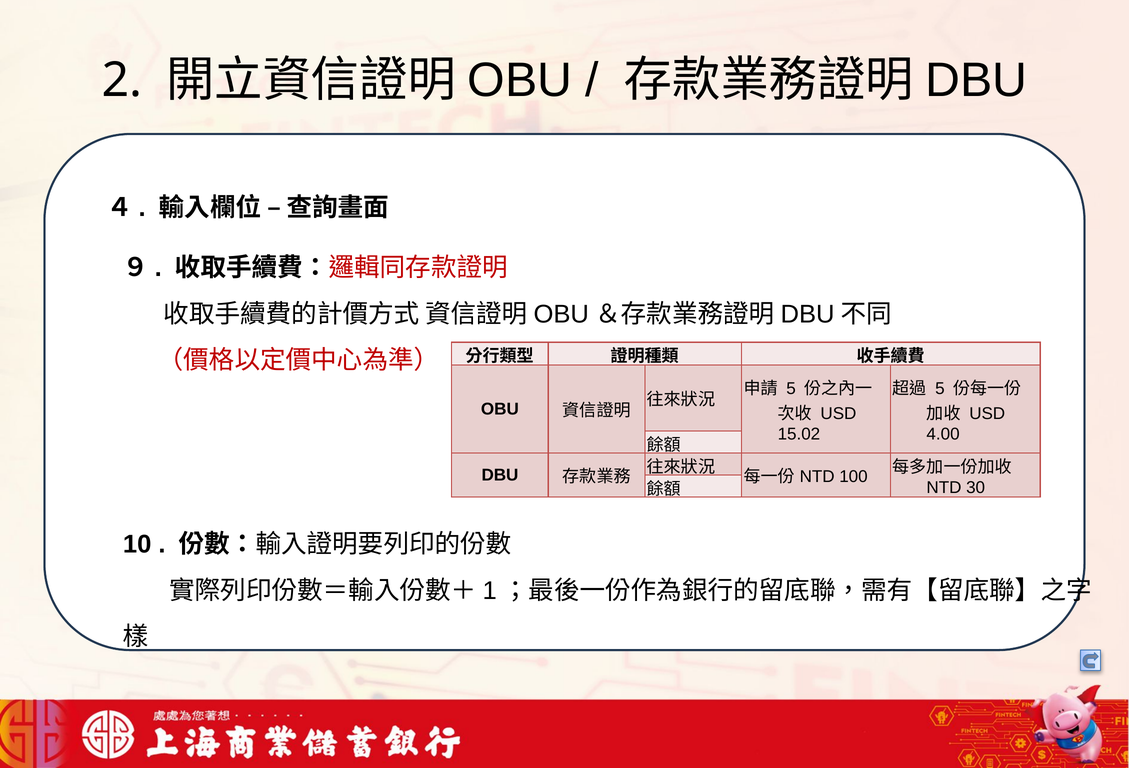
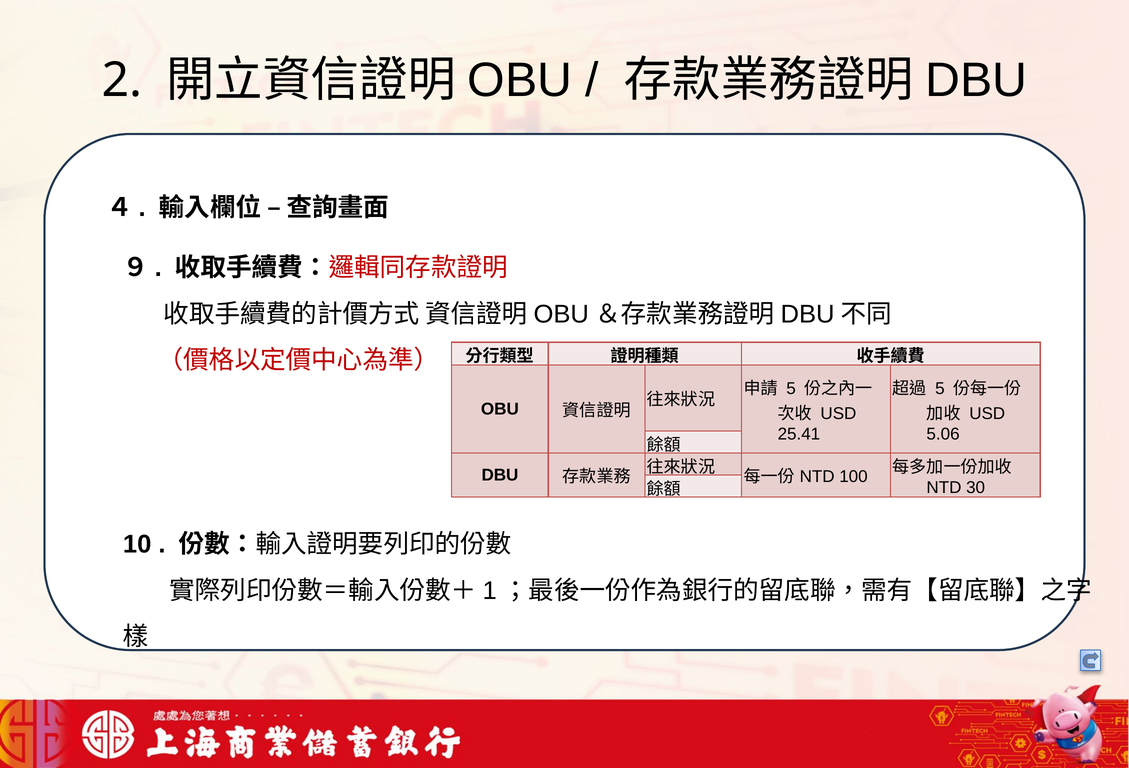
15.02: 15.02 -> 25.41
4.00: 4.00 -> 5.06
